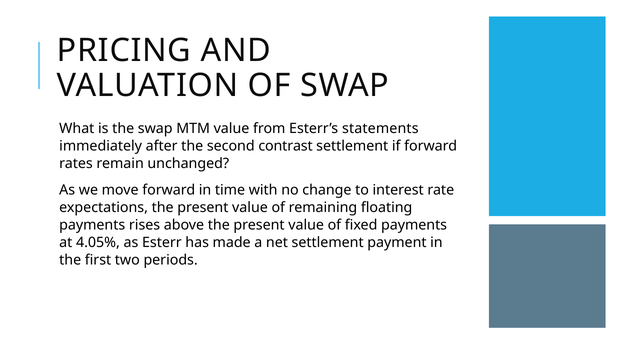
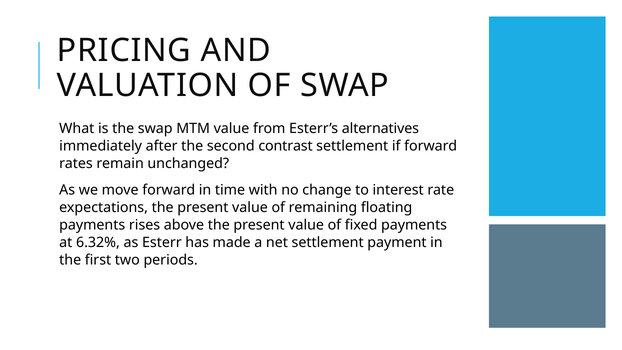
statements: statements -> alternatives
4.05%: 4.05% -> 6.32%
